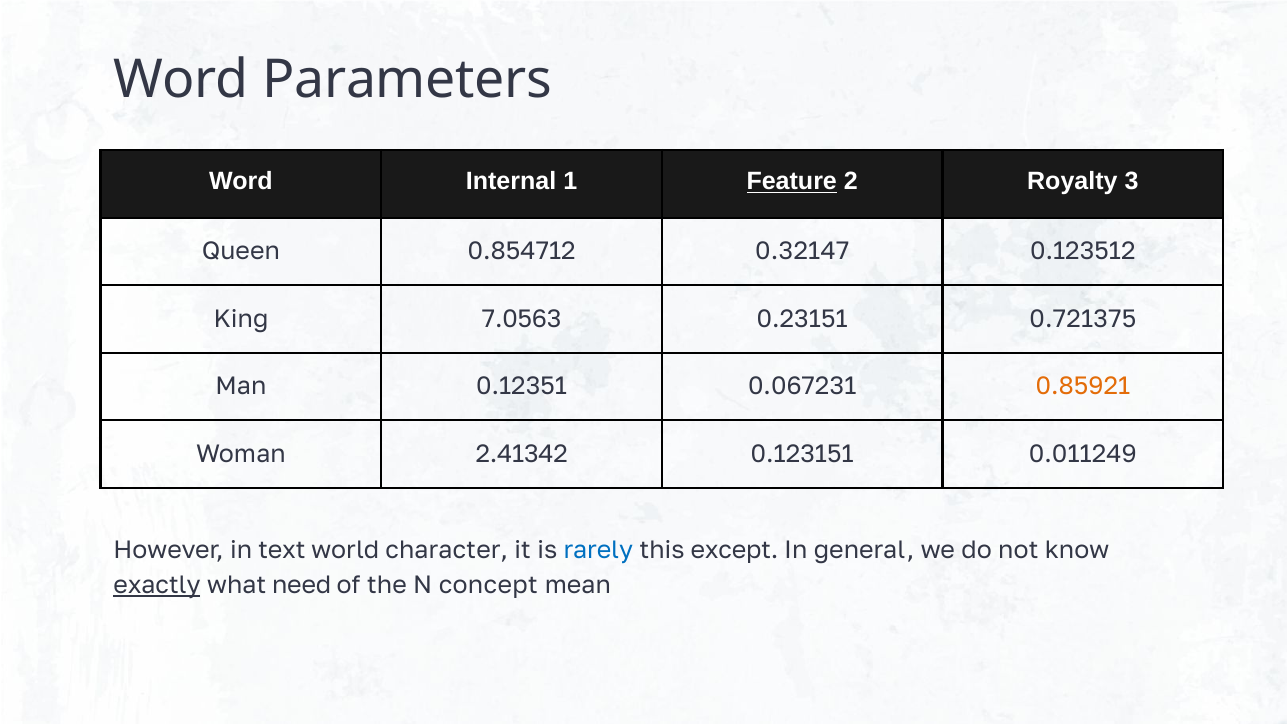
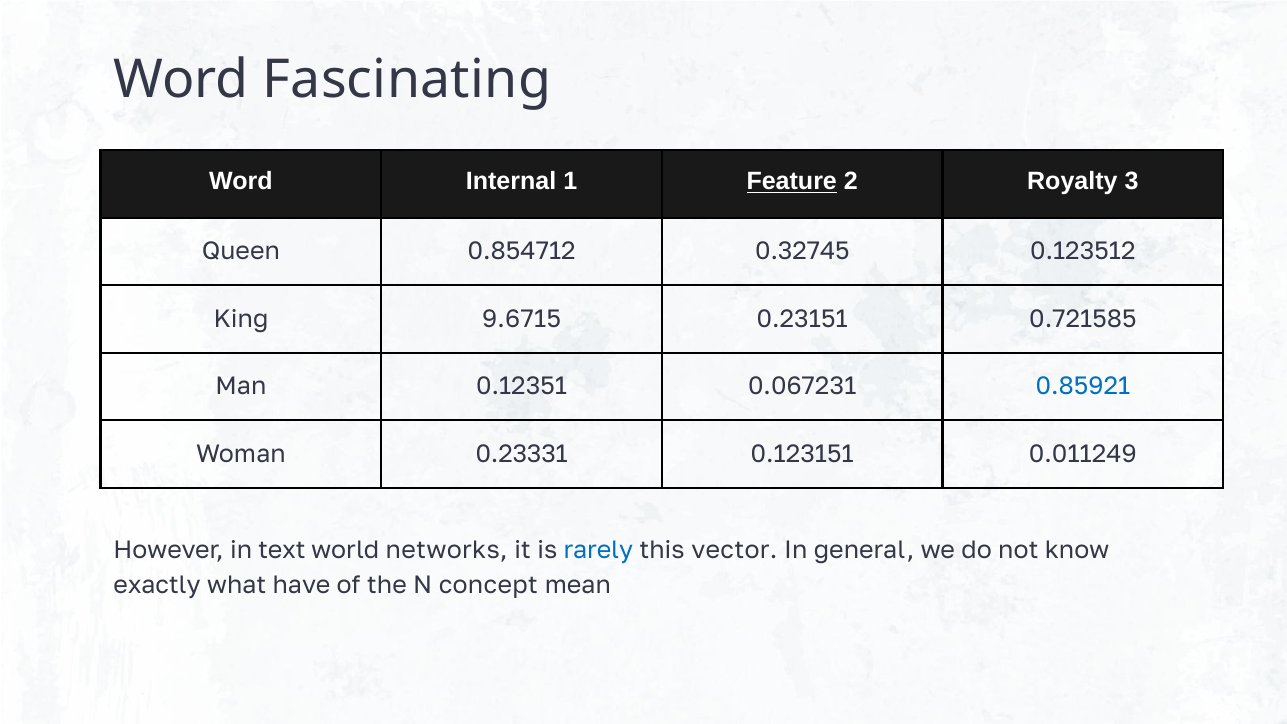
Parameters: Parameters -> Fascinating
0.32147: 0.32147 -> 0.32745
7.0563: 7.0563 -> 9.6715
0.721375: 0.721375 -> 0.721585
0.85921 colour: orange -> blue
2.41342: 2.41342 -> 0.23331
character: character -> networks
except: except -> vector
exactly underline: present -> none
need: need -> have
